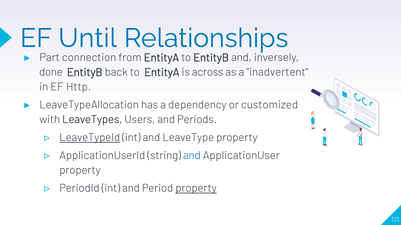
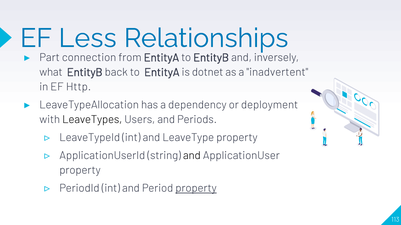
Until: Until -> Less
done: done -> what
across: across -> dotnet
customized: customized -> deployment
LeaveTypeId underline: present -> none
and at (192, 156) colour: blue -> black
